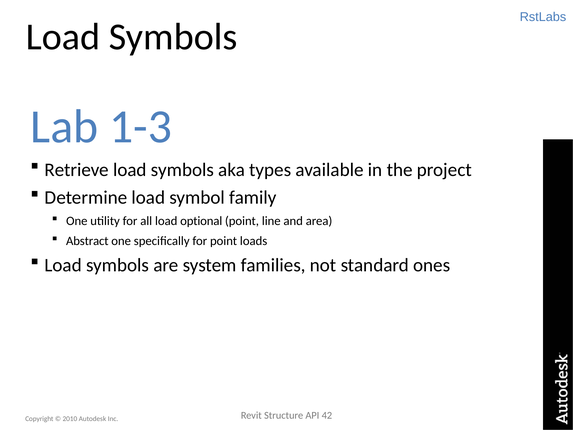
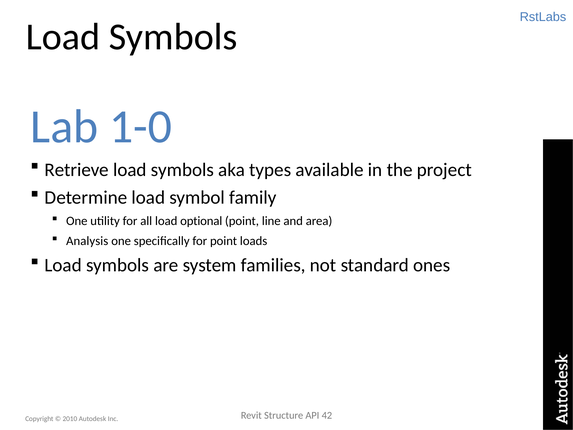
1-3: 1-3 -> 1-0
Abstract: Abstract -> Analysis
